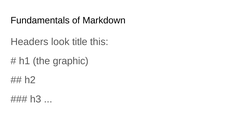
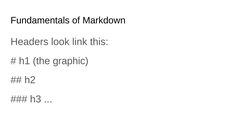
title: title -> link
